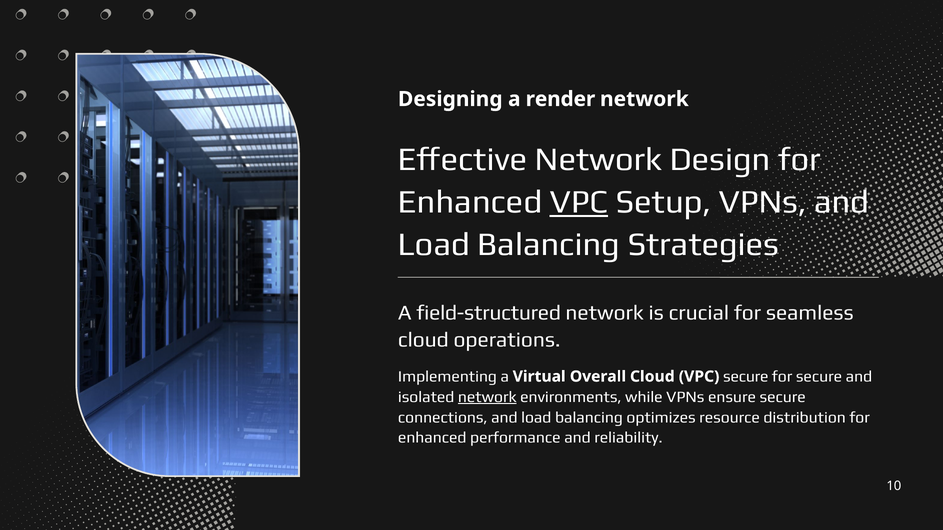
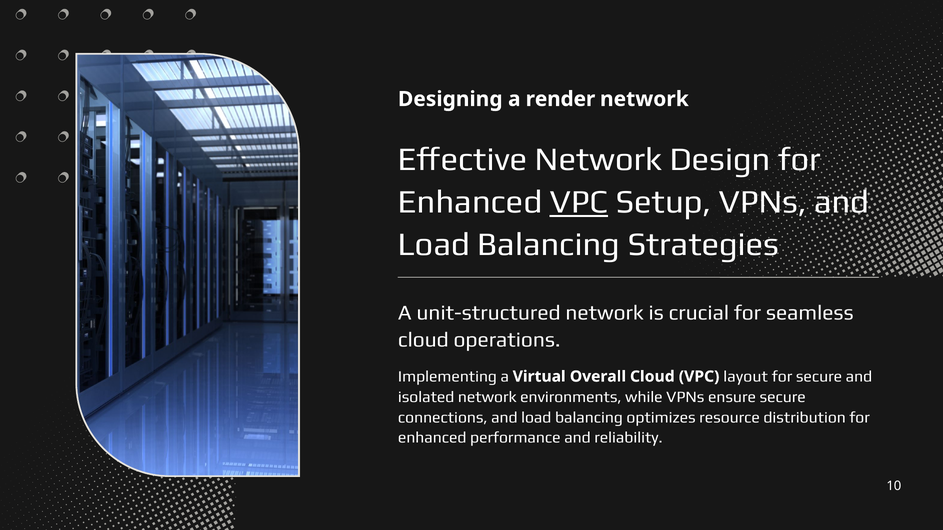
field-structured: field-structured -> unit-structured
VPC secure: secure -> layout
network at (487, 397) underline: present -> none
